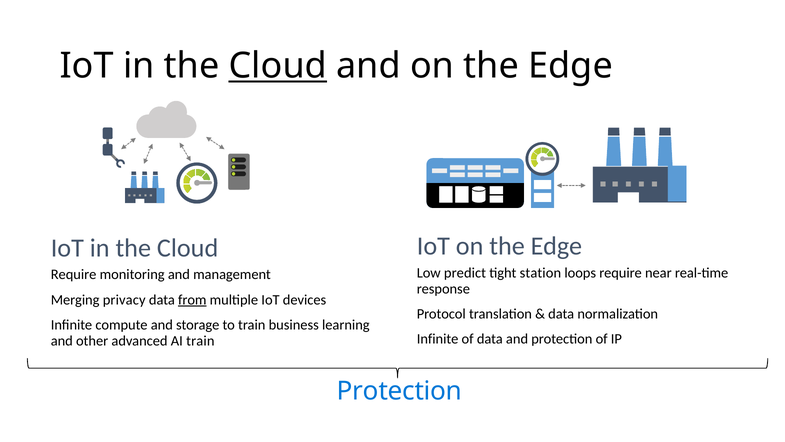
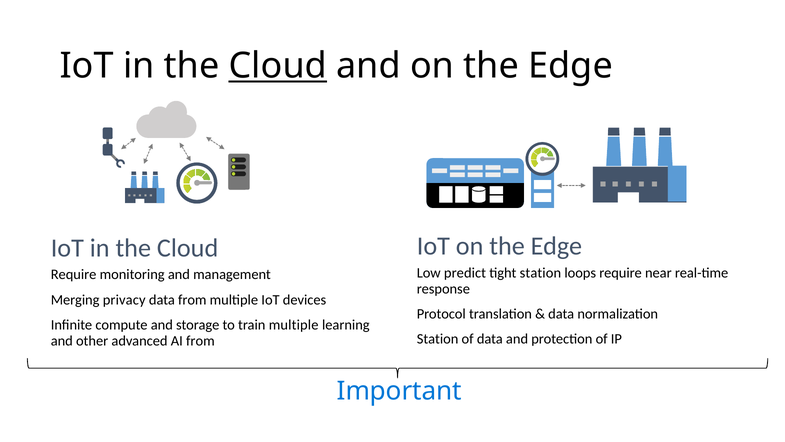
from at (192, 300) underline: present -> none
train business: business -> multiple
Infinite at (438, 339): Infinite -> Station
AI train: train -> from
Protection at (399, 391): Protection -> Important
